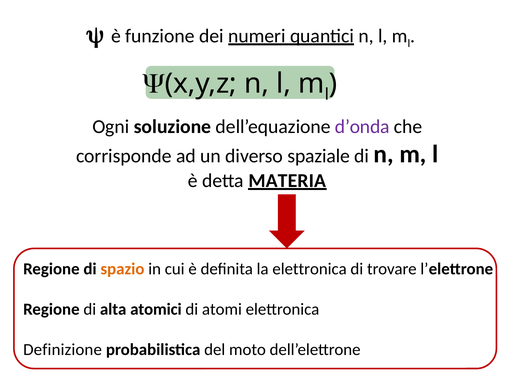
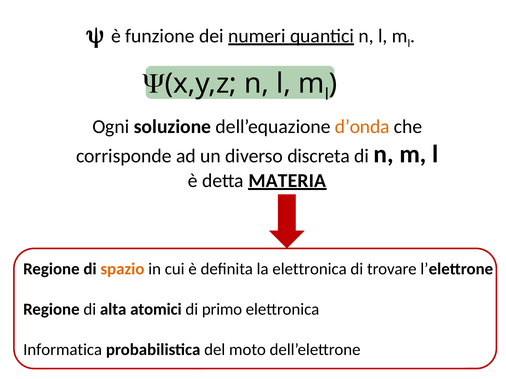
d’onda colour: purple -> orange
spaziale: spaziale -> discreta
atomi: atomi -> primo
Definizione: Definizione -> Informatica
